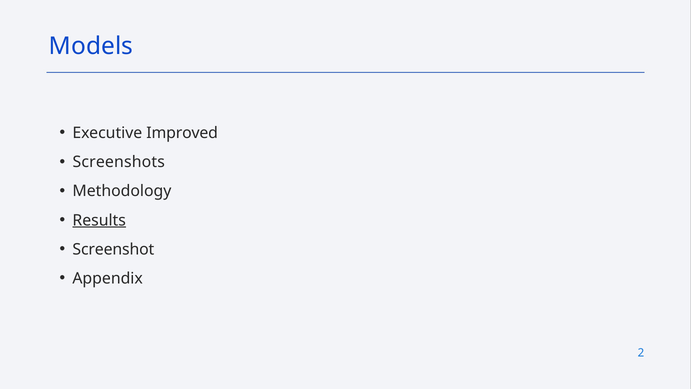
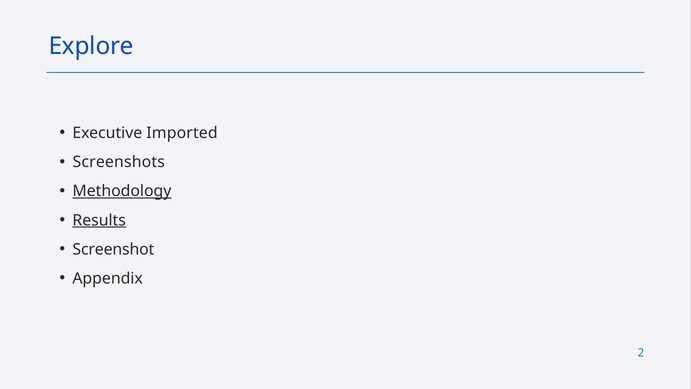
Models: Models -> Explore
Improved: Improved -> Imported
Methodology underline: none -> present
